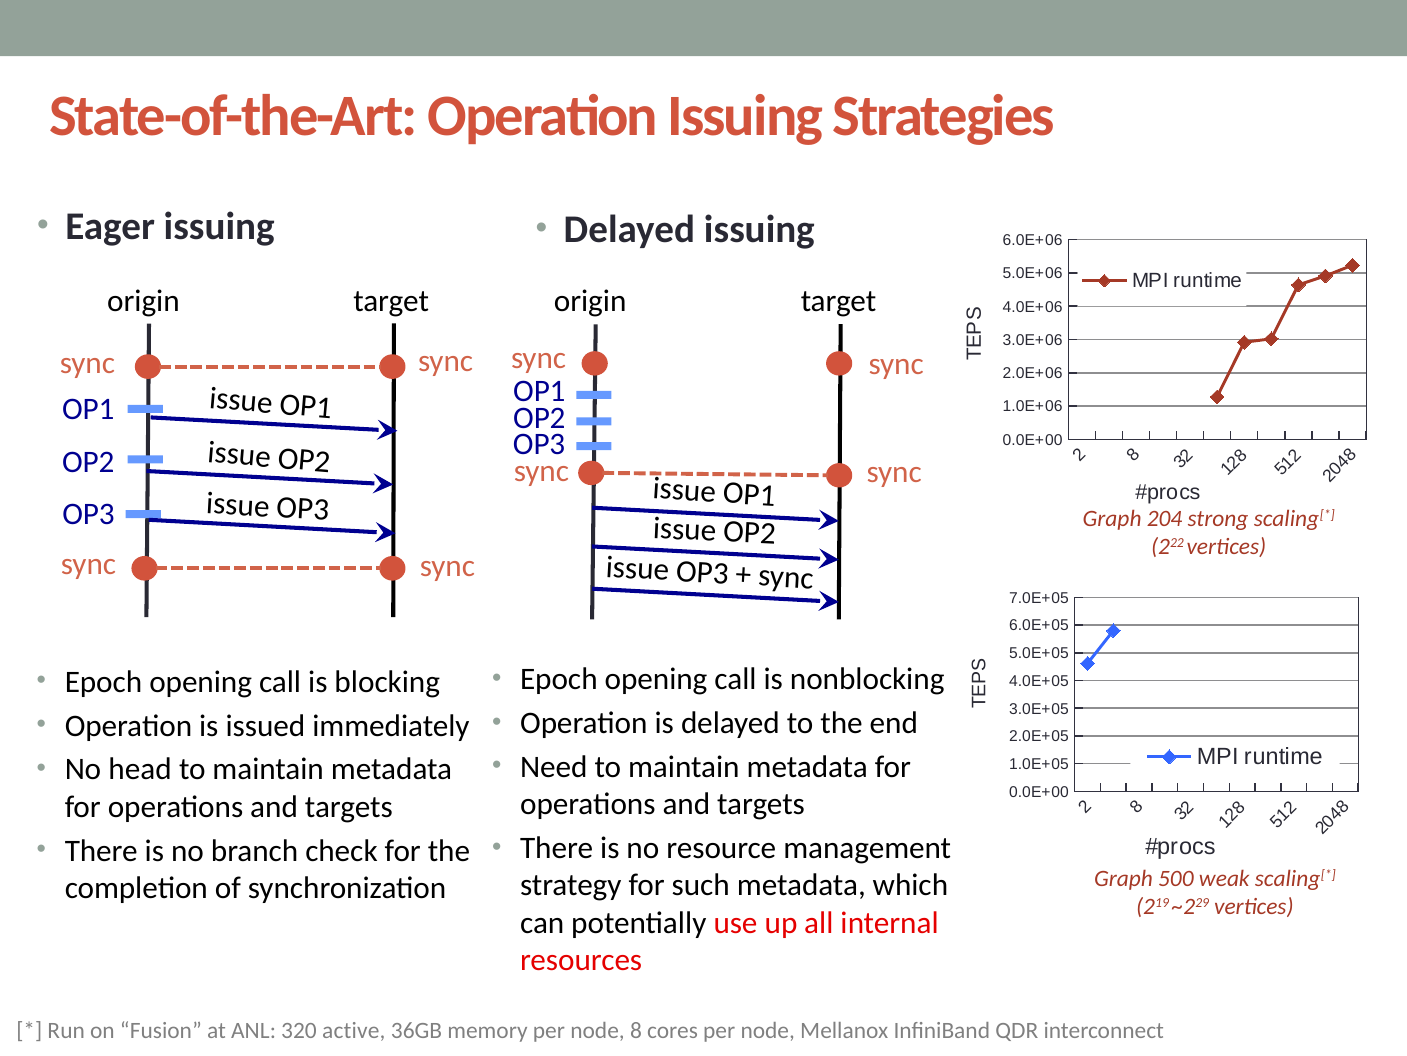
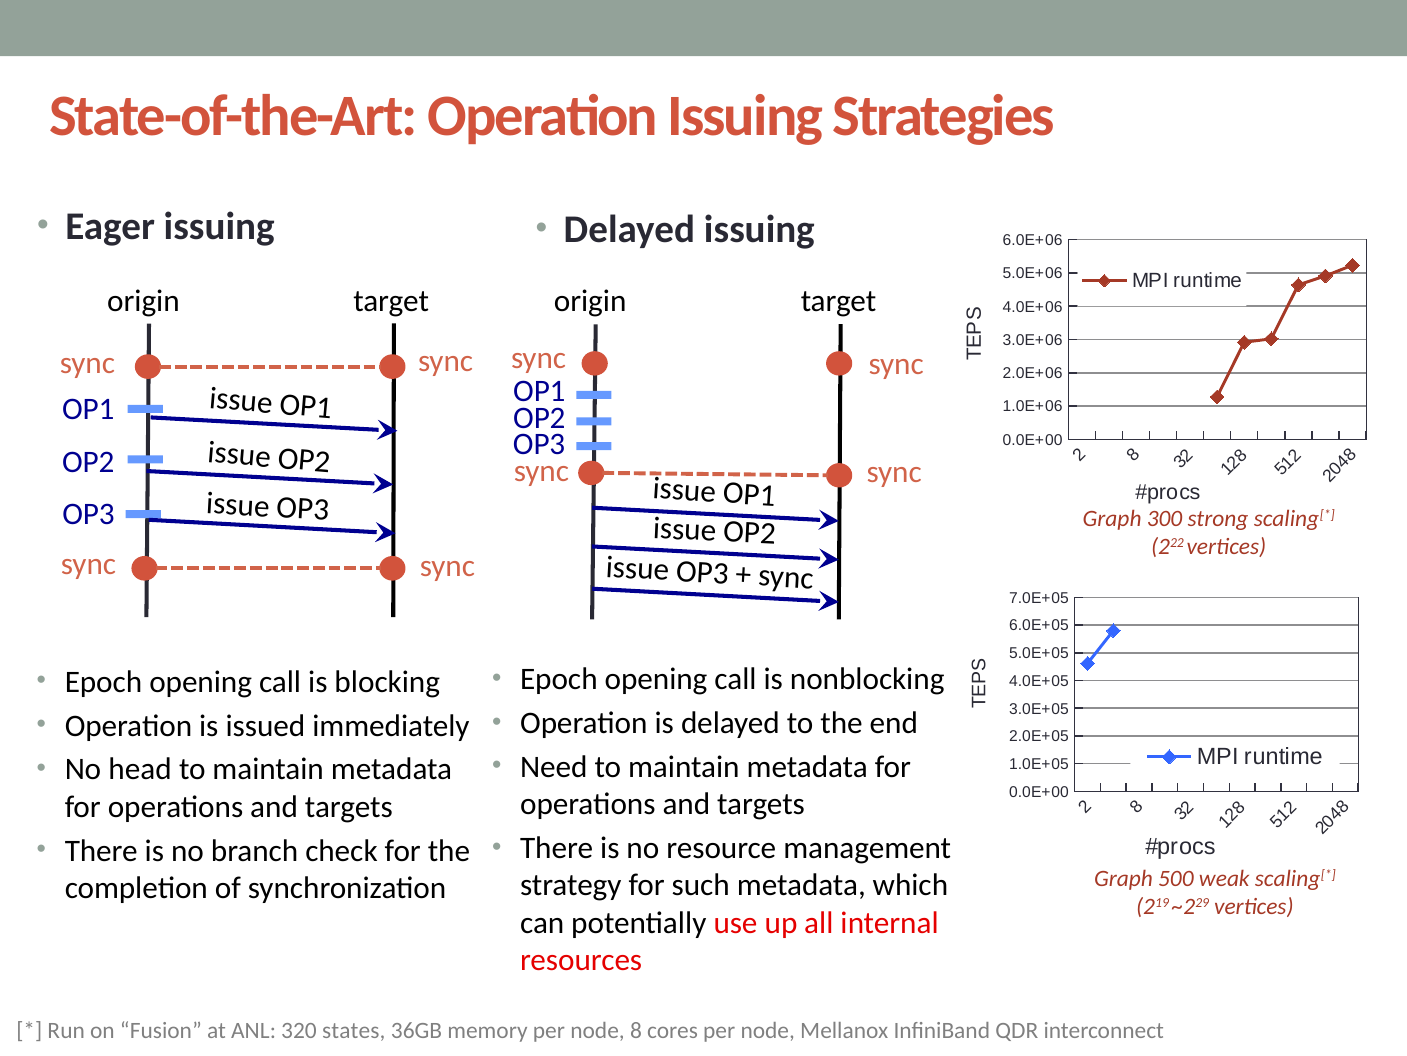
204: 204 -> 300
active: active -> states
